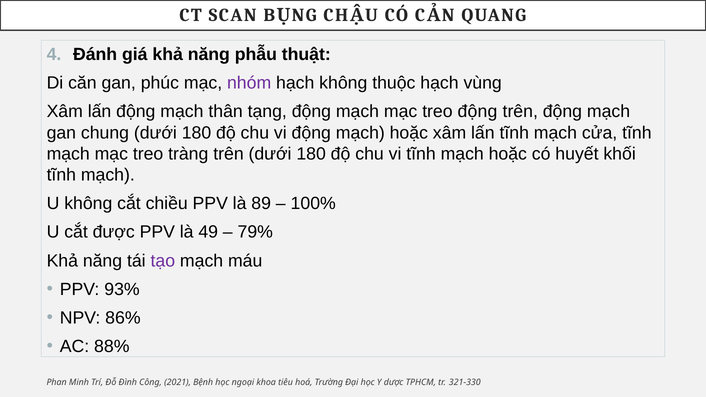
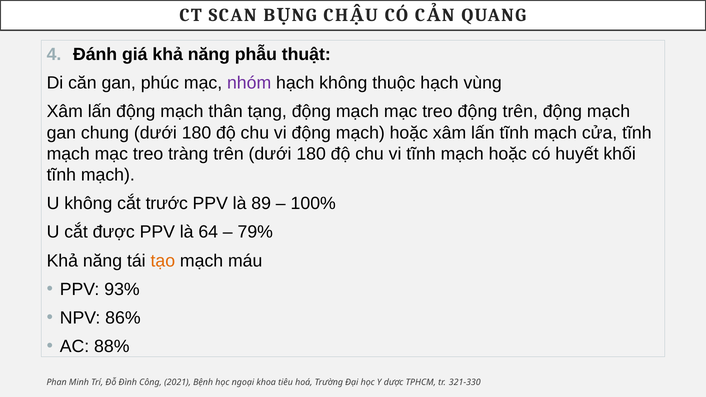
chiều: chiều -> trước
49: 49 -> 64
tạo colour: purple -> orange
